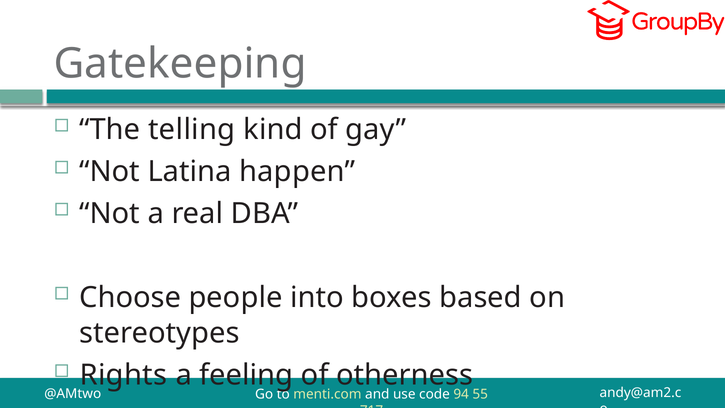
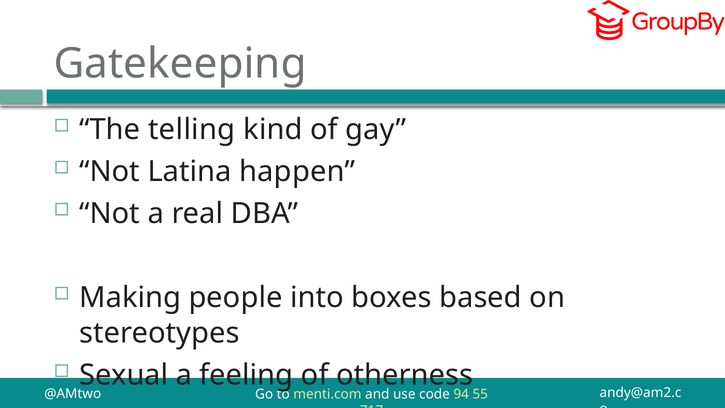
Choose: Choose -> Making
Rights: Rights -> Sexual
